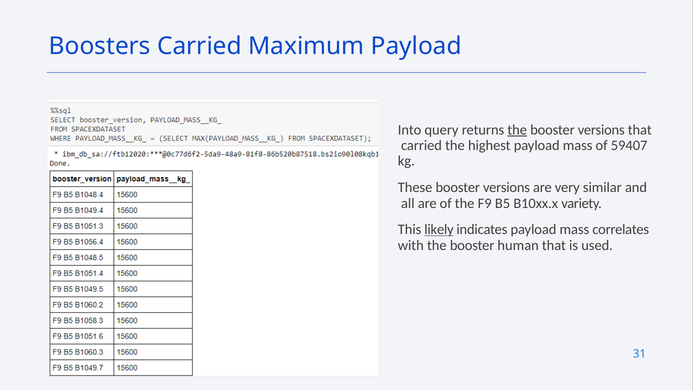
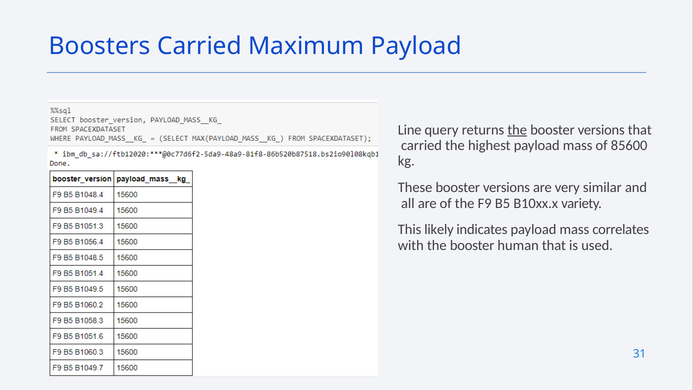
Into: Into -> Line
59407: 59407 -> 85600
likely underline: present -> none
